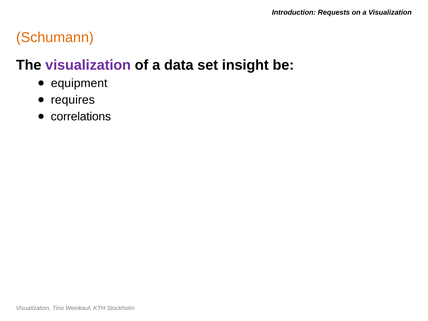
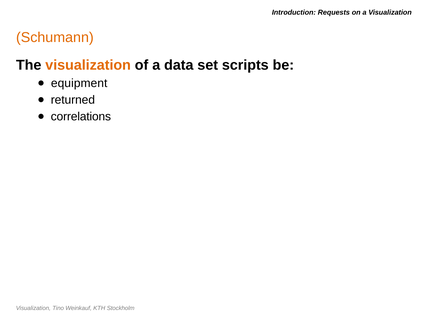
visualization at (88, 65) colour: purple -> orange
insight: insight -> scripts
requires: requires -> returned
